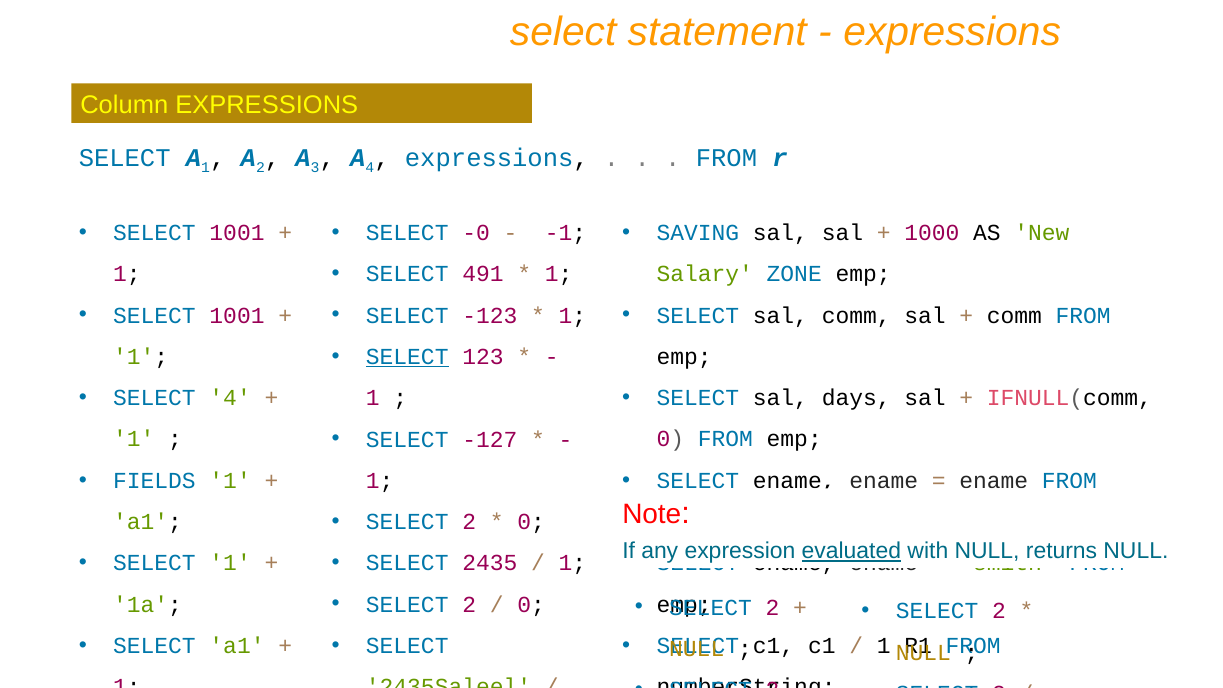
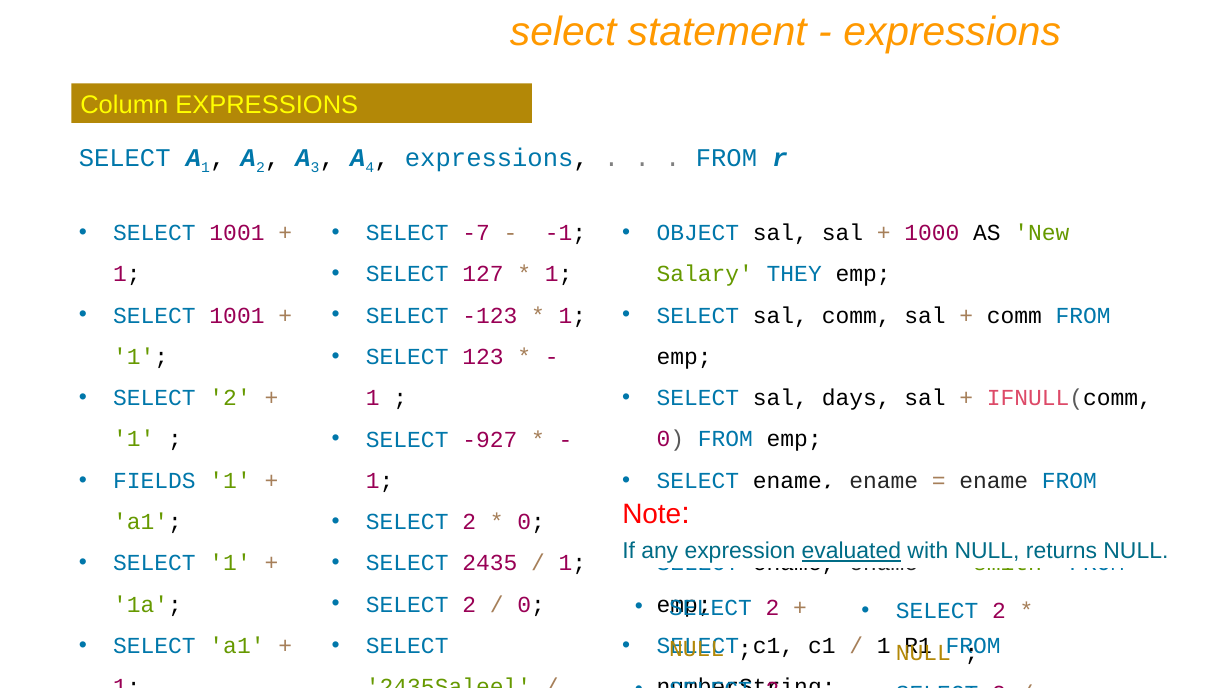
SAVING: SAVING -> OBJECT
-0: -0 -> -7
491: 491 -> 127
ZONE: ZONE -> THEY
SELECT at (407, 357) underline: present -> none
4 at (230, 398): 4 -> 2
-127: -127 -> -927
